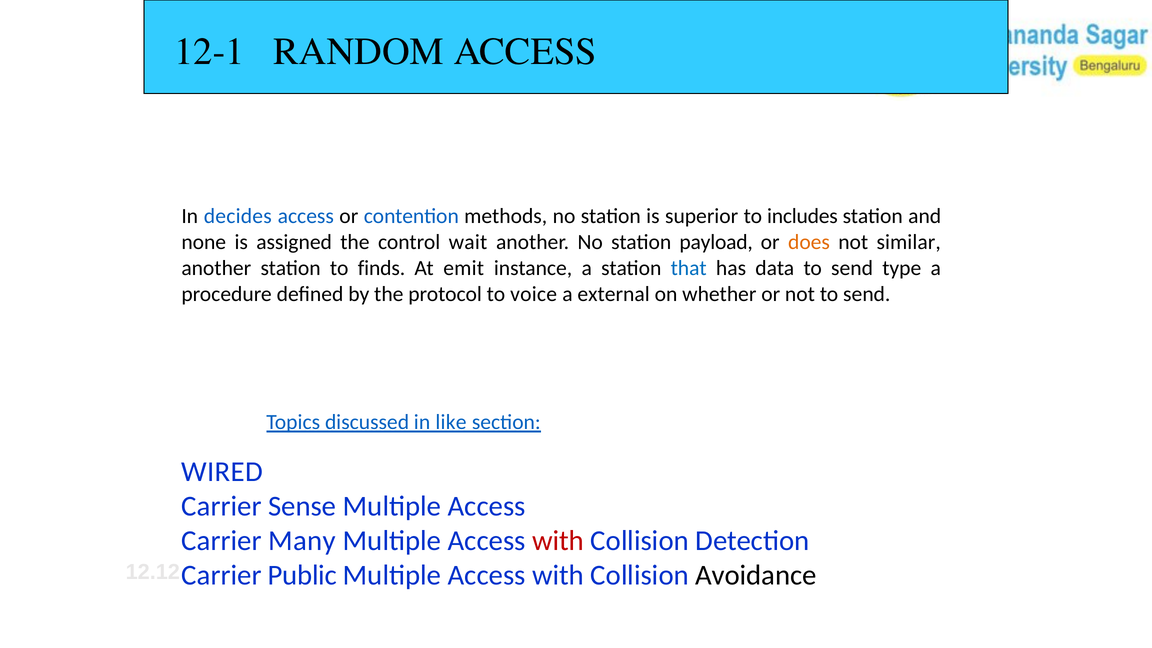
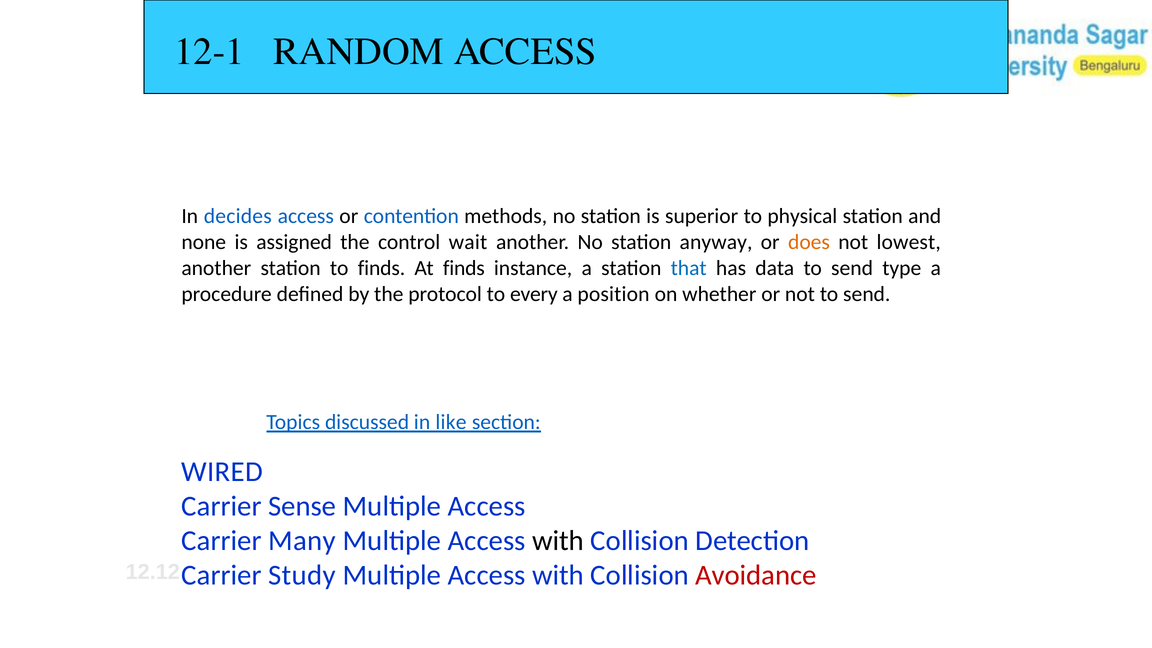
includes: includes -> physical
payload: payload -> anyway
similar: similar -> lowest
At emit: emit -> finds
voice: voice -> every
external: external -> position
with at (558, 541) colour: red -> black
Public: Public -> Study
Avoidance colour: black -> red
